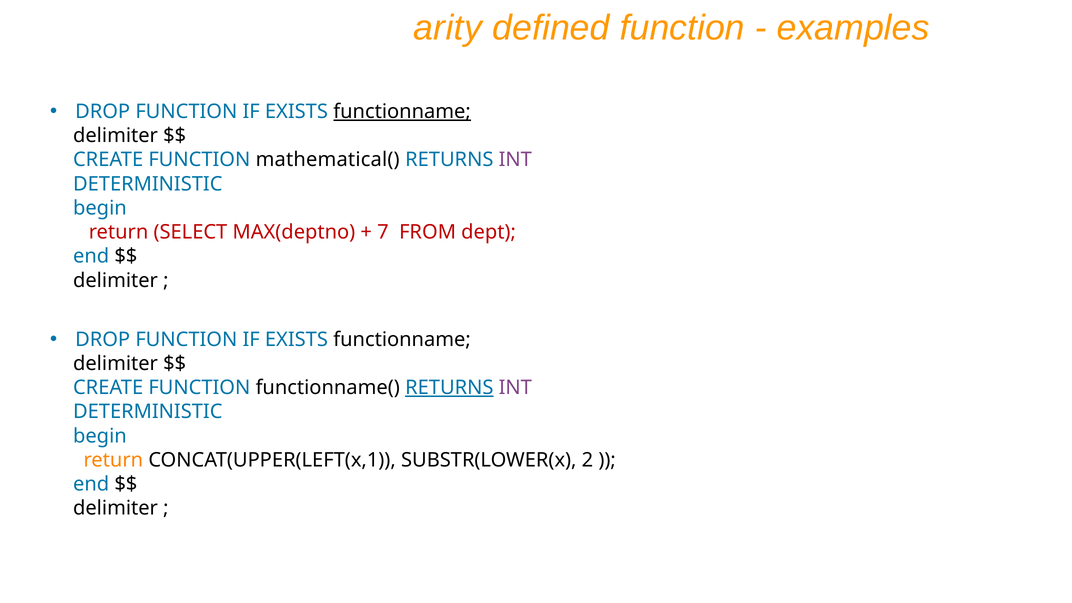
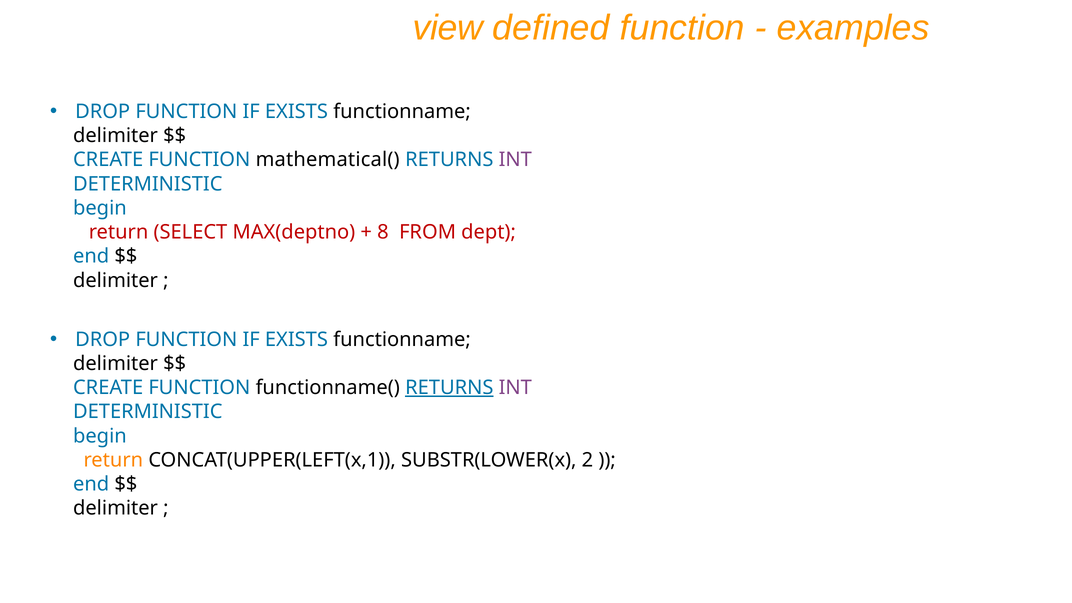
arity: arity -> view
functionname at (402, 112) underline: present -> none
7: 7 -> 8
